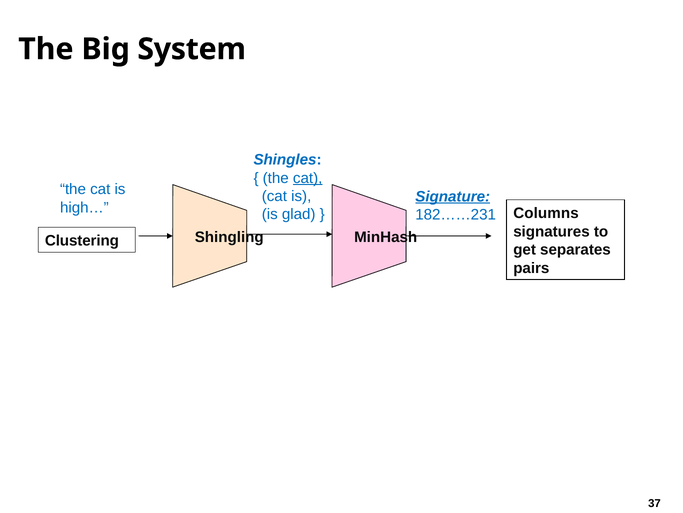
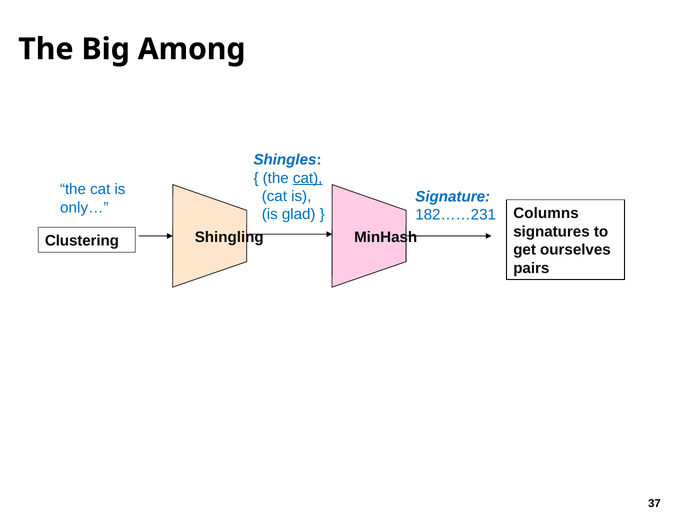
System: System -> Among
Signature underline: present -> none
high…: high… -> only…
separates: separates -> ourselves
